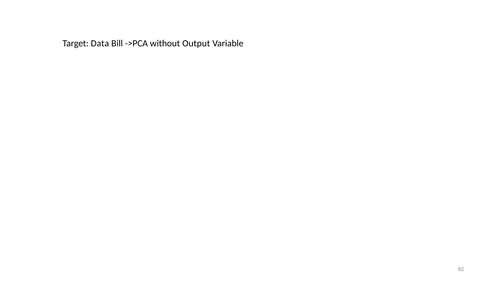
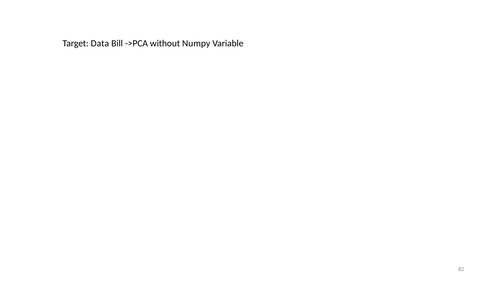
Output: Output -> Numpy
